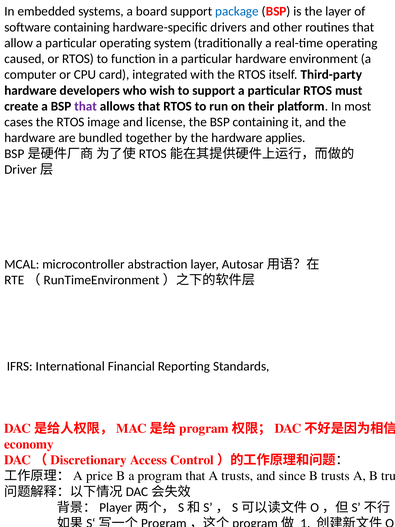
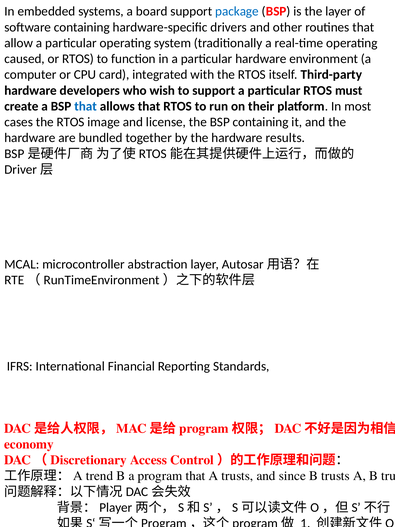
that at (86, 106) colour: purple -> blue
applies: applies -> results
price: price -> trend
